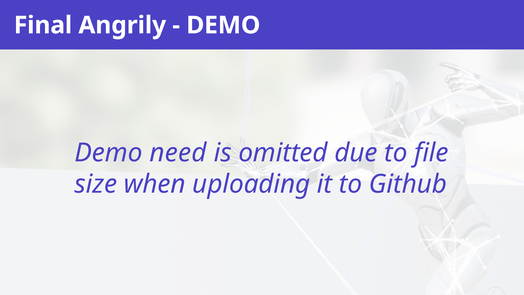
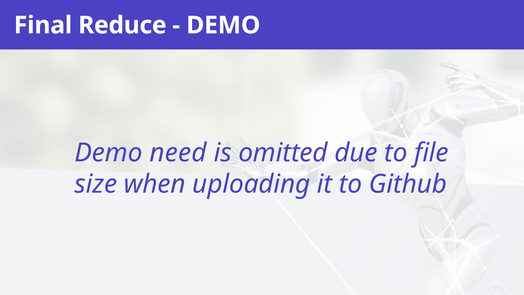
Angrily: Angrily -> Reduce
